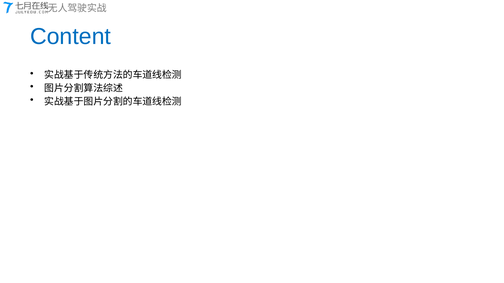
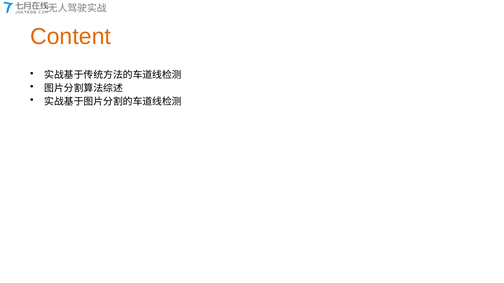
Content colour: blue -> orange
